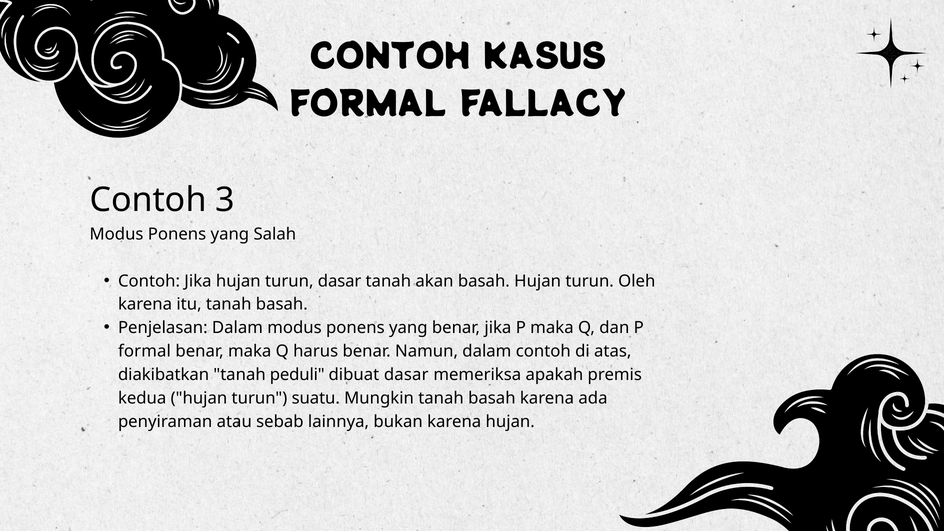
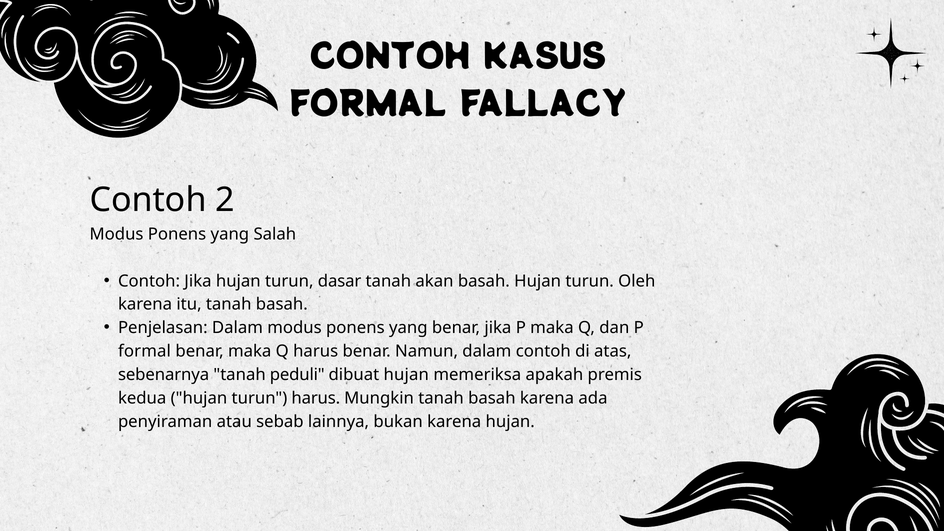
3: 3 -> 2
diakibatkan: diakibatkan -> sebenarnya
dibuat dasar: dasar -> hujan
turun suatu: suatu -> harus
